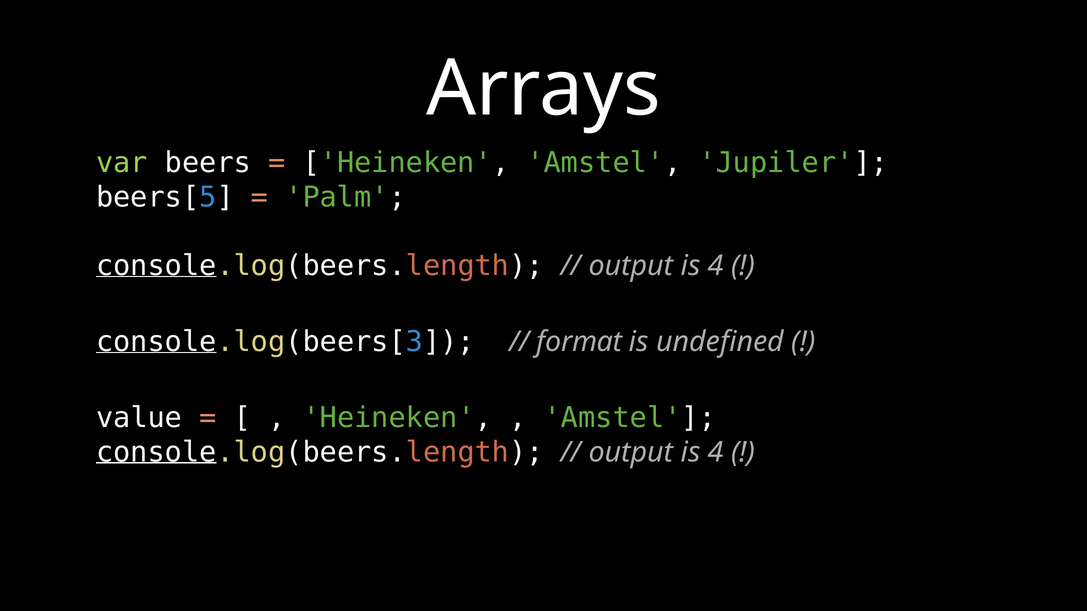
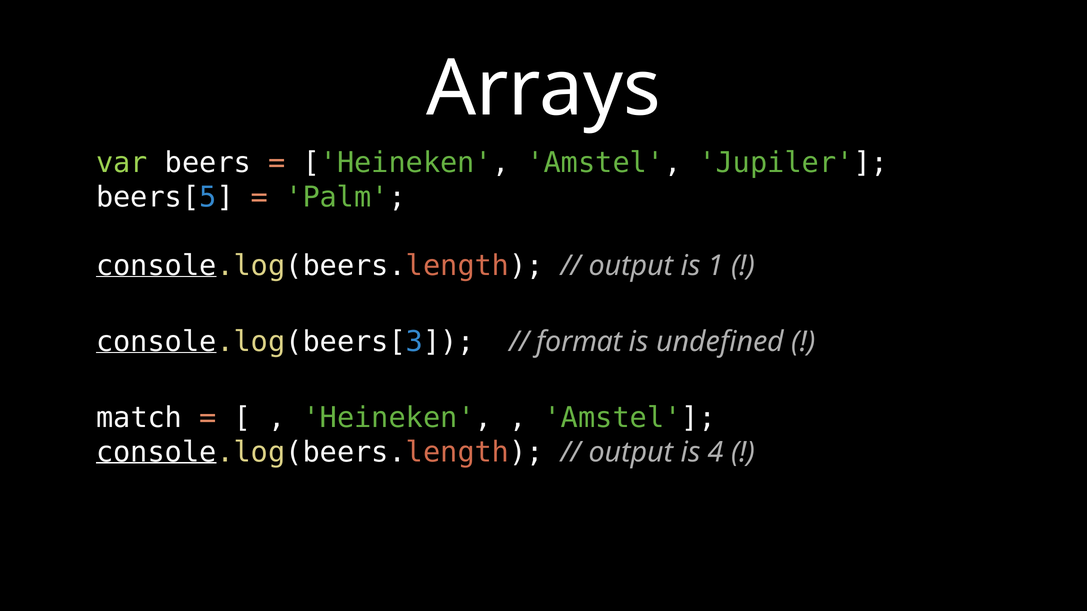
4 at (716, 266): 4 -> 1
value: value -> match
